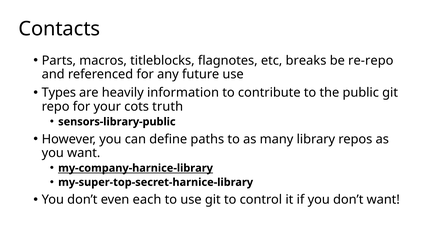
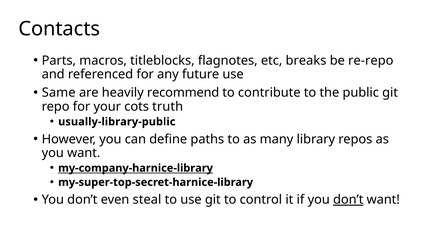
Types: Types -> Same
information: information -> recommend
sensors-library-public: sensors-library-public -> usually-library-public
each: each -> steal
don’t at (348, 200) underline: none -> present
